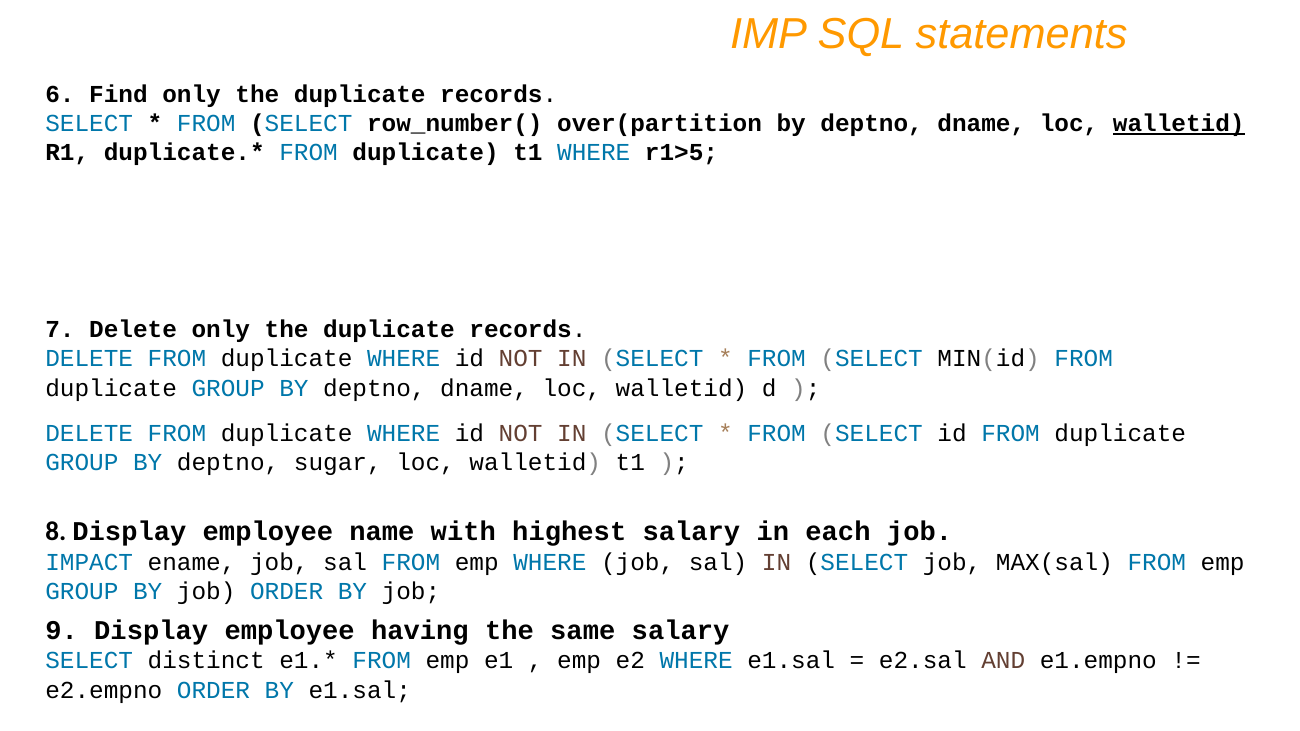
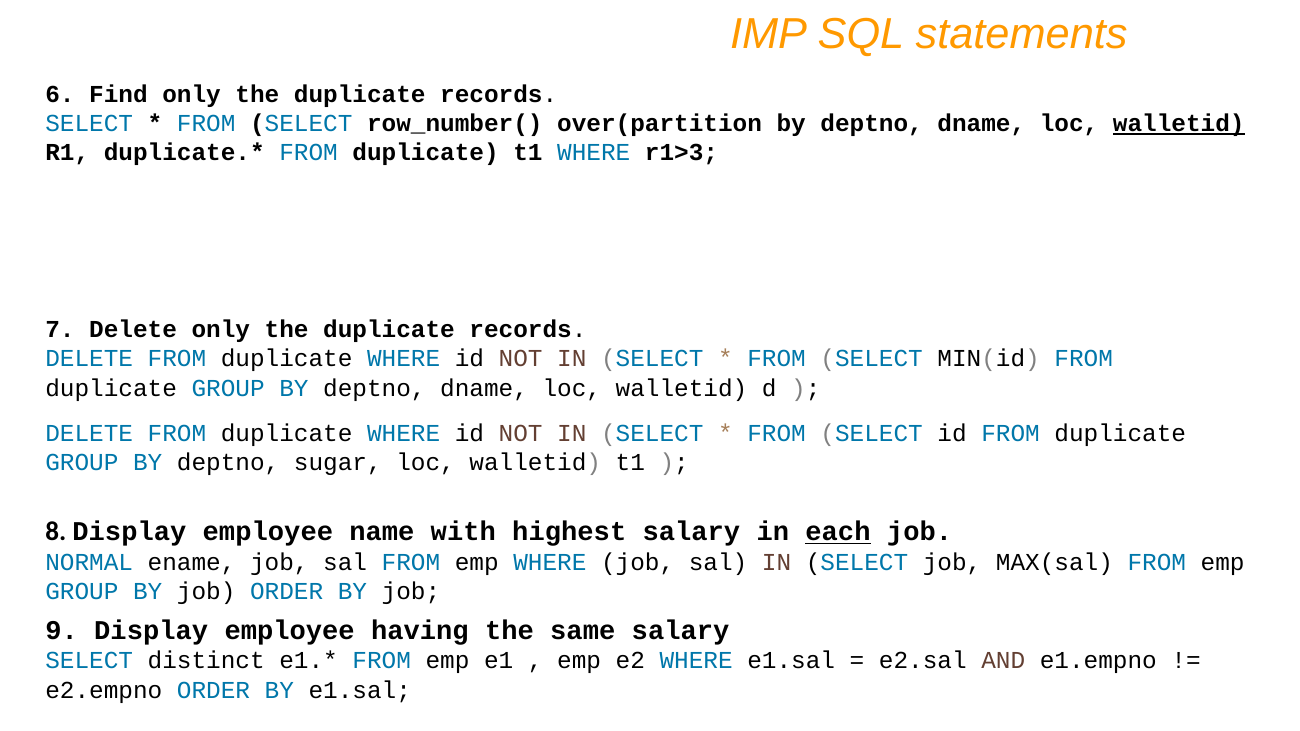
r1>5: r1>5 -> r1>3
each underline: none -> present
IMPACT: IMPACT -> NORMAL
